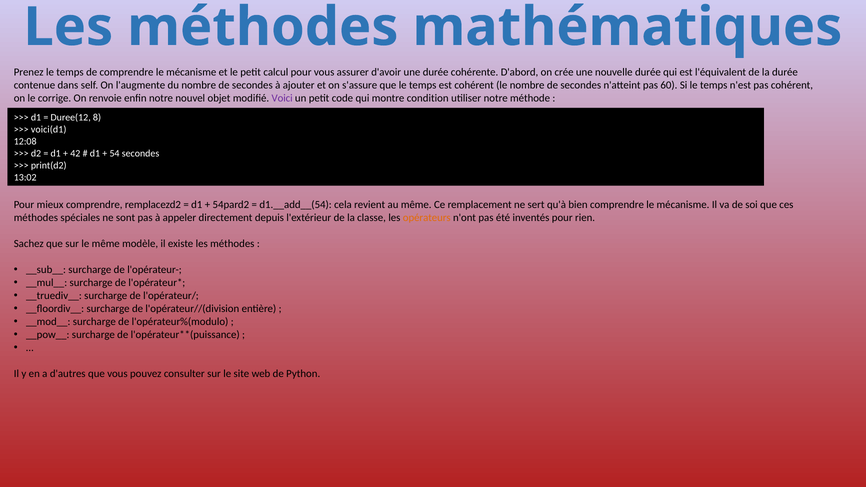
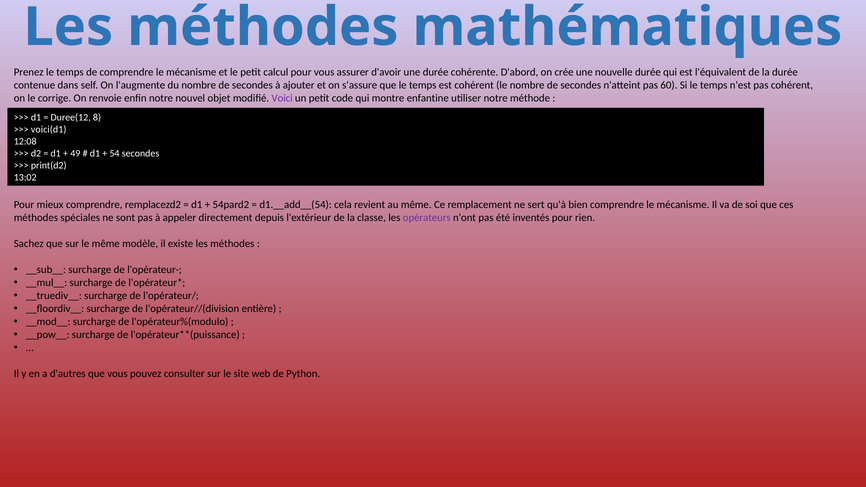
condition: condition -> enfantine
42: 42 -> 49
opérateurs colour: orange -> purple
